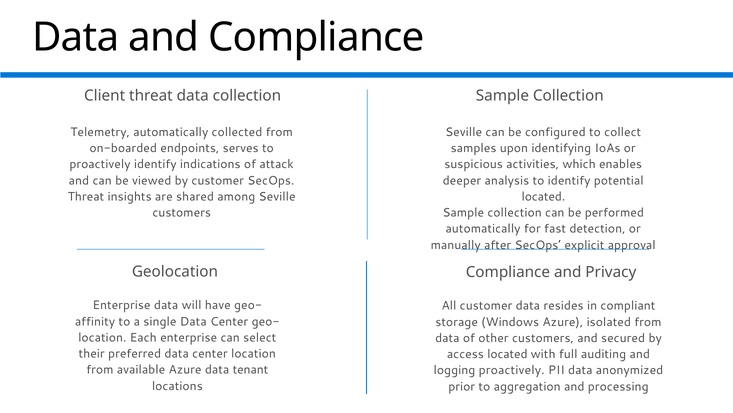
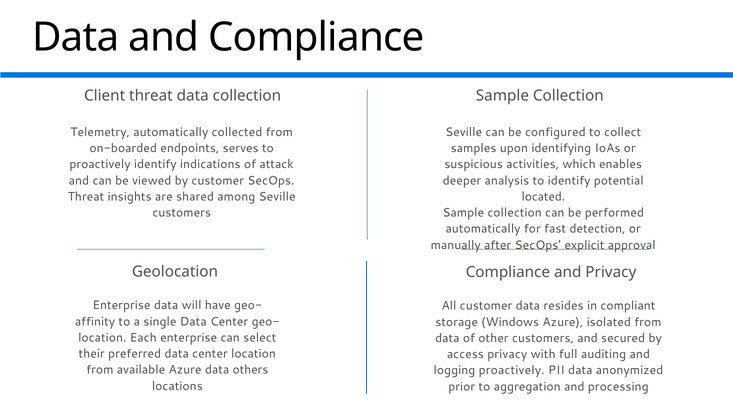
access located: located -> privacy
tenant: tenant -> others
